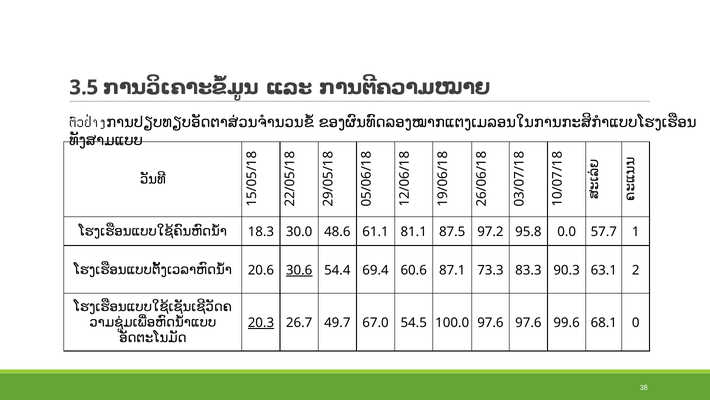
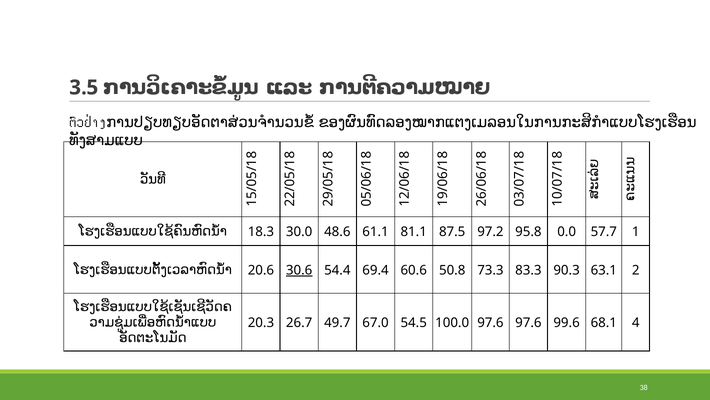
87.1: 87.1 -> 50.8
20.3 underline: present -> none
68.1 0: 0 -> 4
